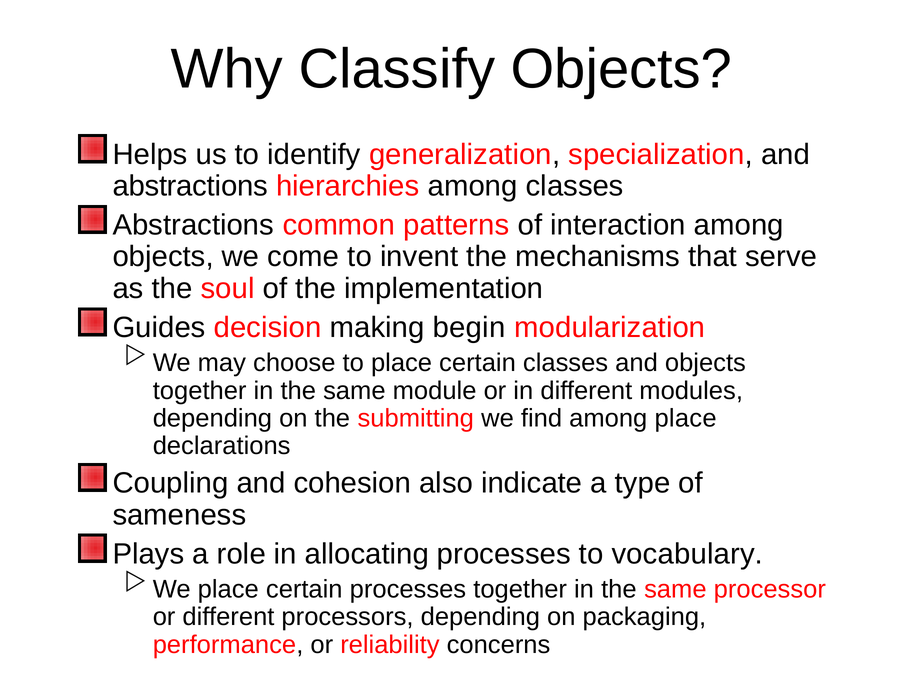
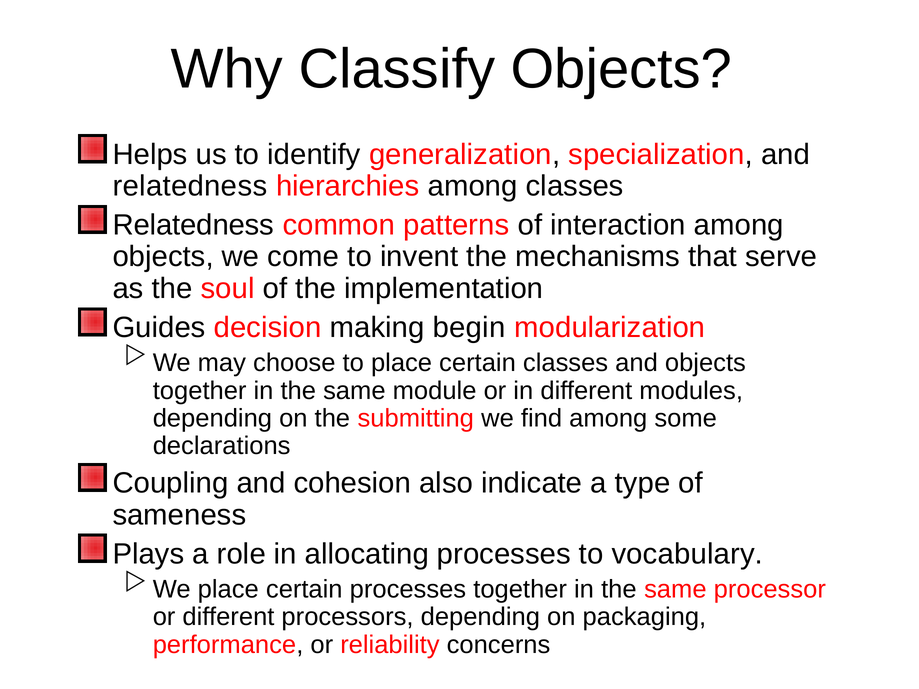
abstractions at (190, 186): abstractions -> relatedness
Abstractions at (193, 225): Abstractions -> Relatedness
among place: place -> some
